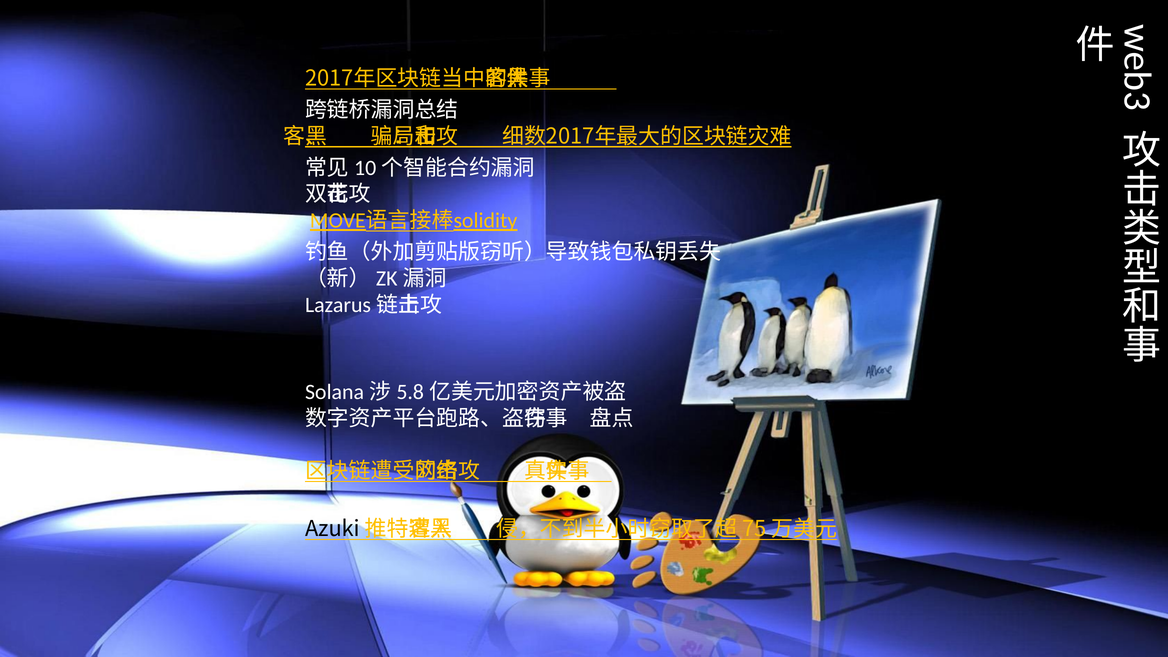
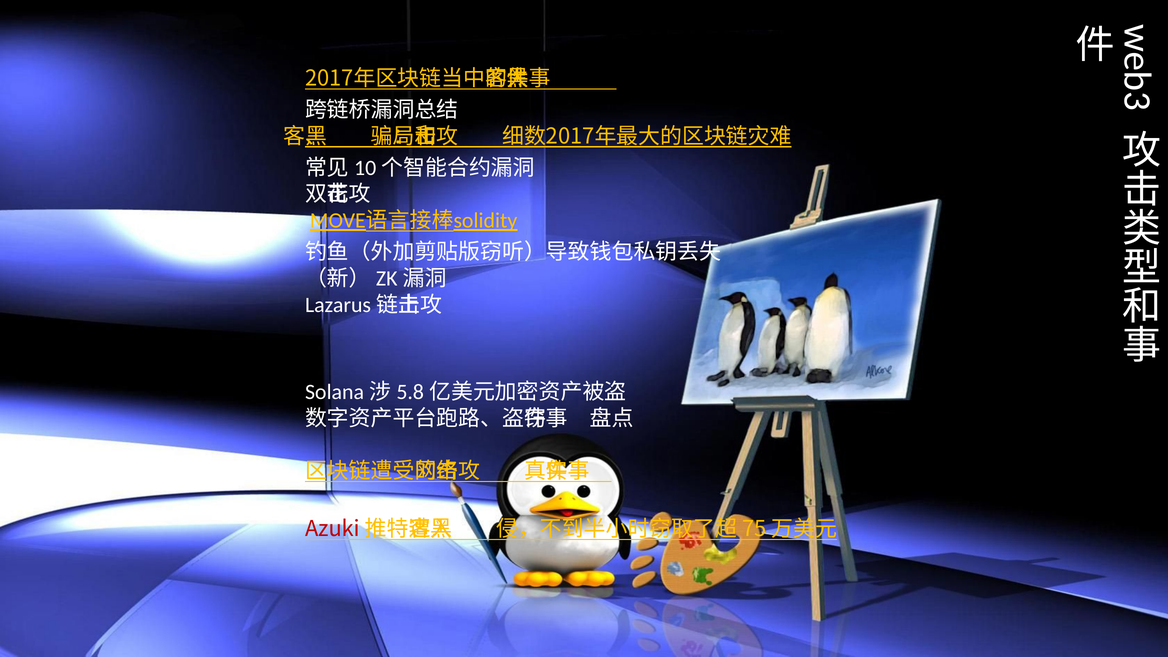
Azuki colour: black -> red
